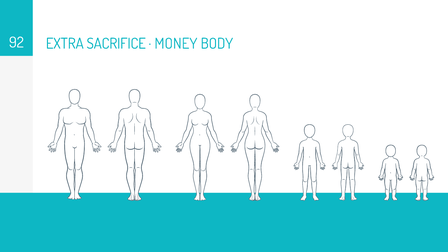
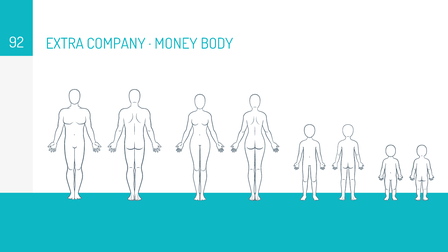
SACRIFICE: SACRIFICE -> COMPANY
